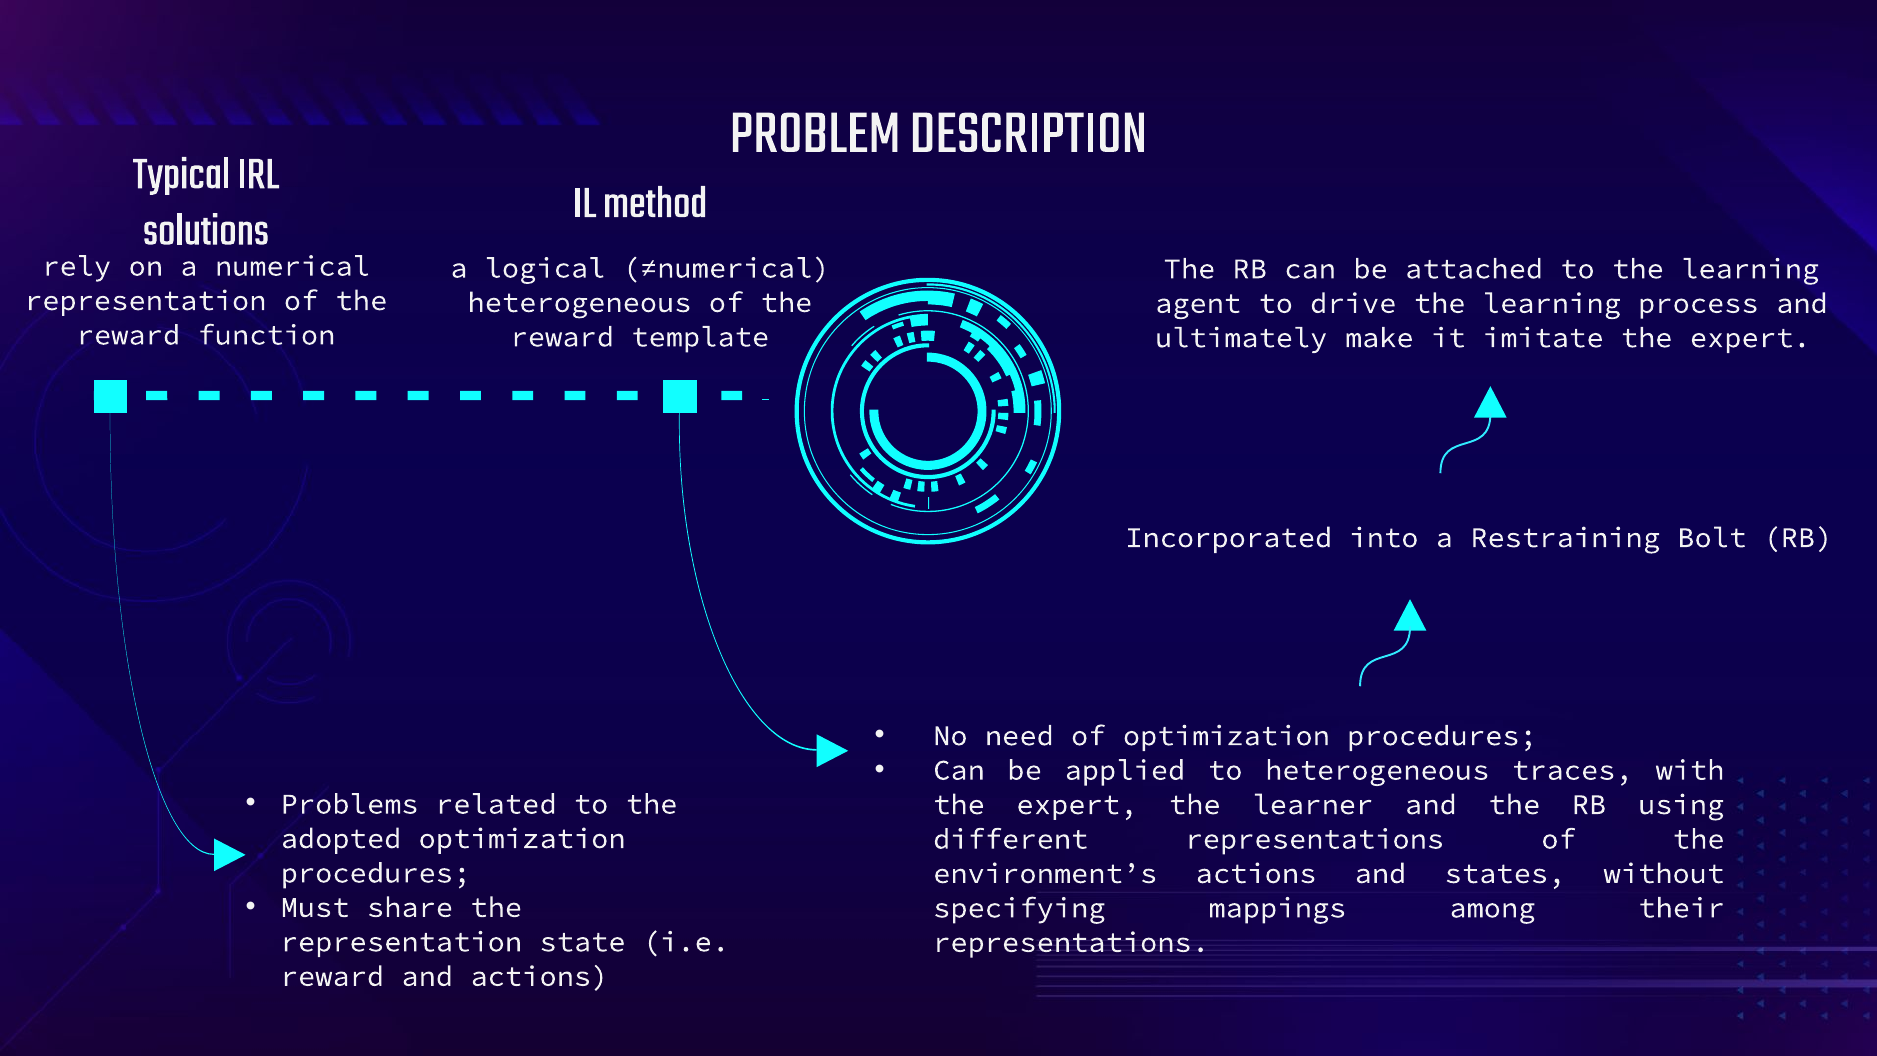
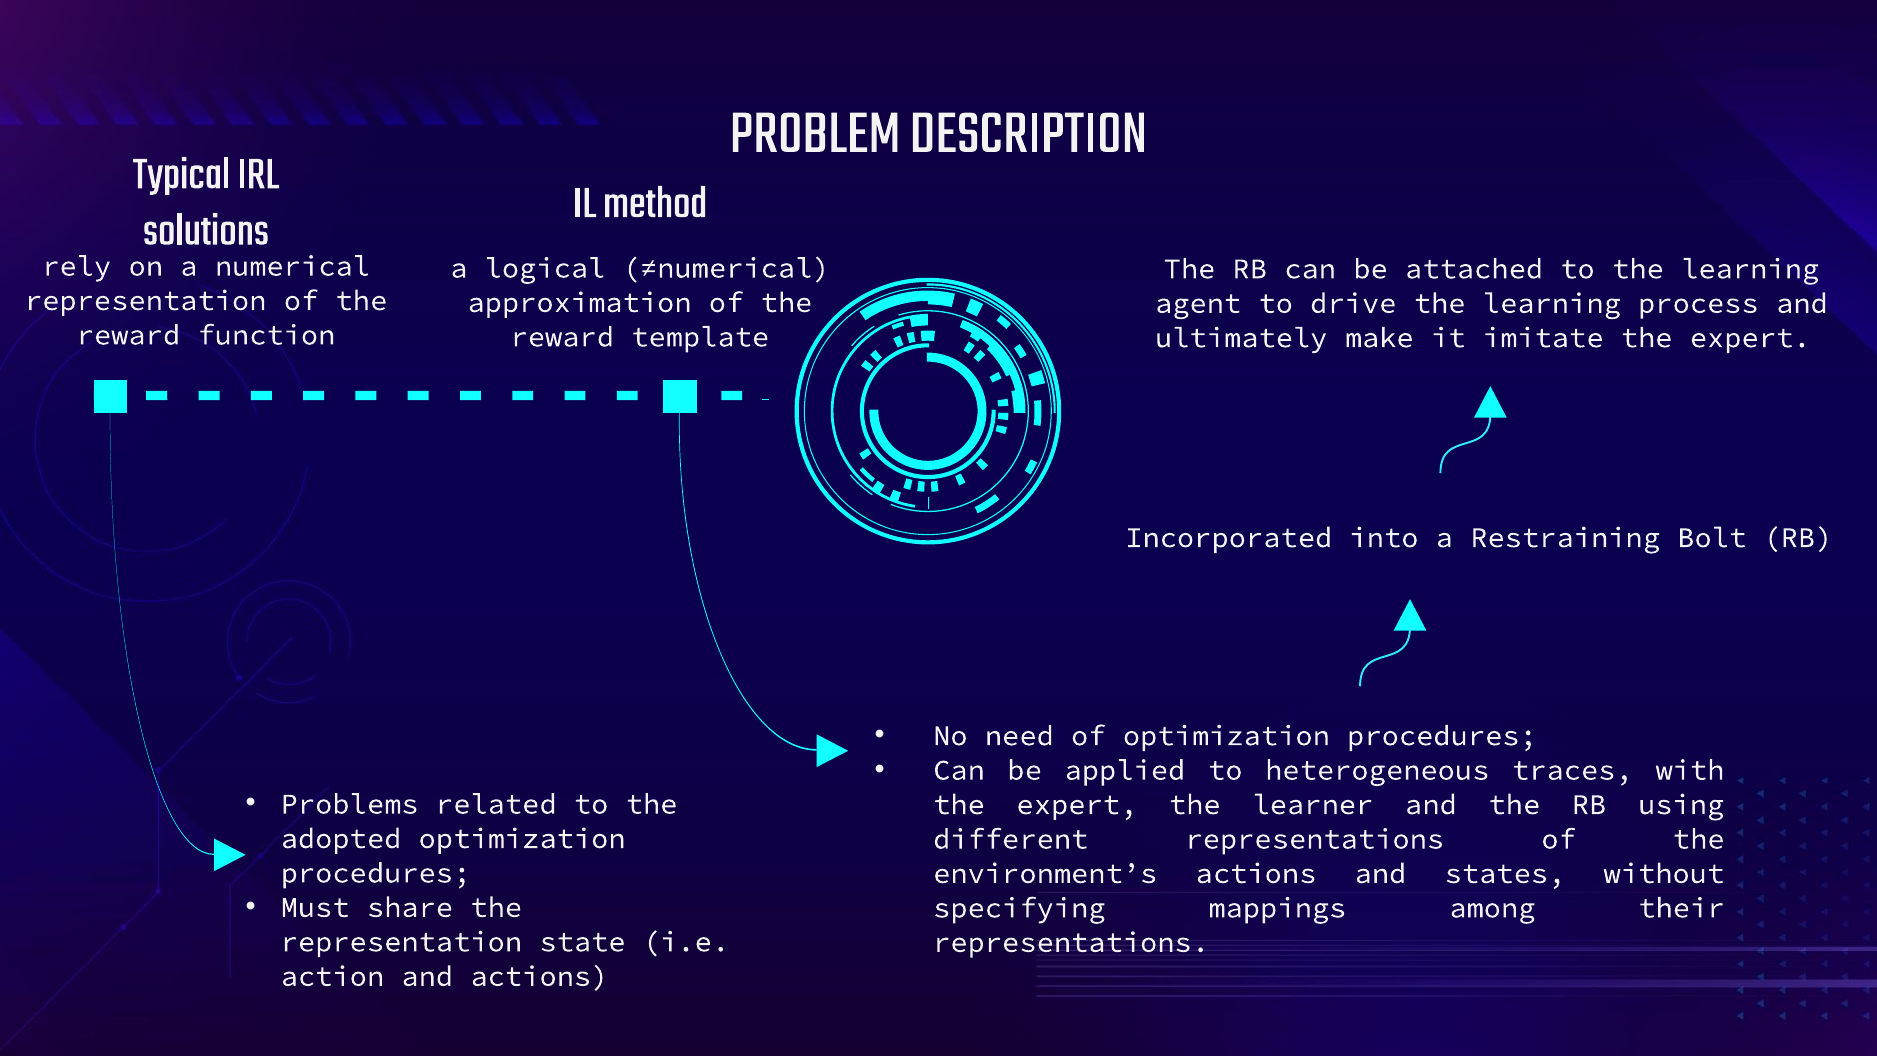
heterogeneous at (580, 302): heterogeneous -> approximation
reward at (332, 976): reward -> action
